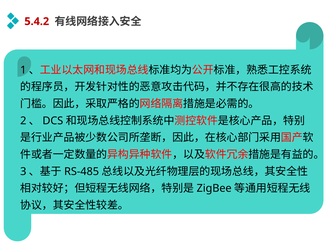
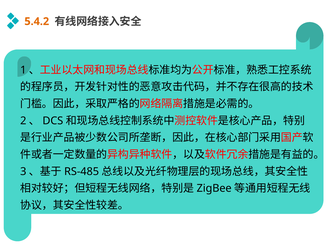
5.4.2 colour: red -> orange
